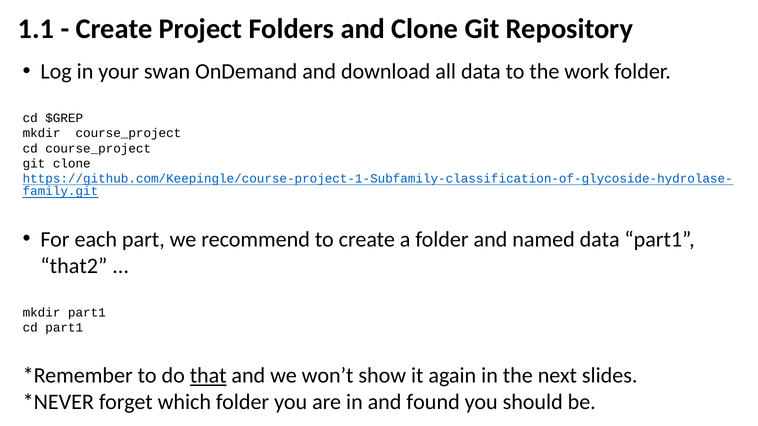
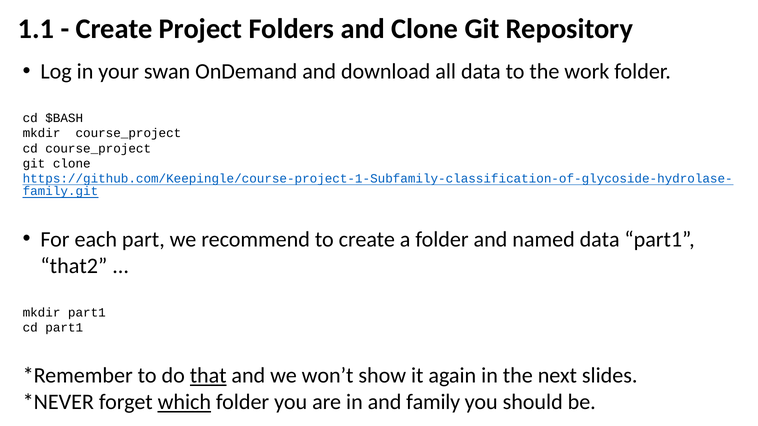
$GREP: $GREP -> $BASH
which underline: none -> present
found: found -> family
